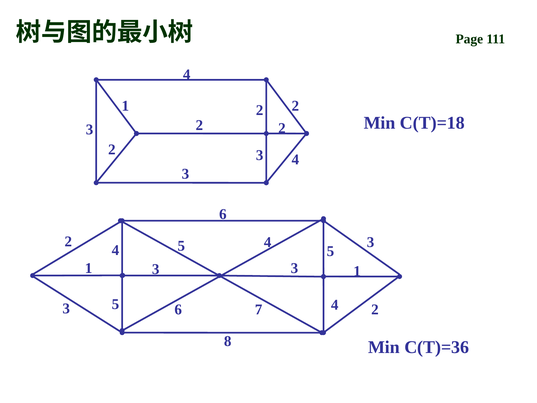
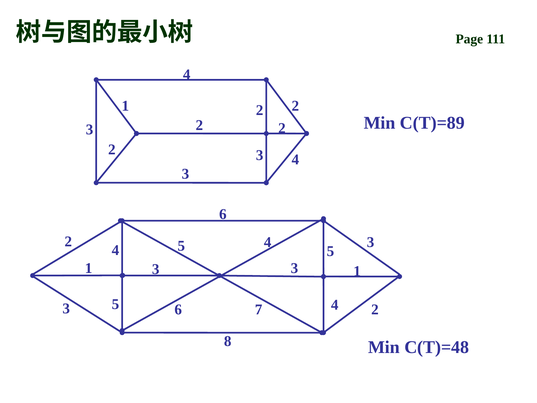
C(T)=18: C(T)=18 -> C(T)=89
C(T)=36: C(T)=36 -> C(T)=48
